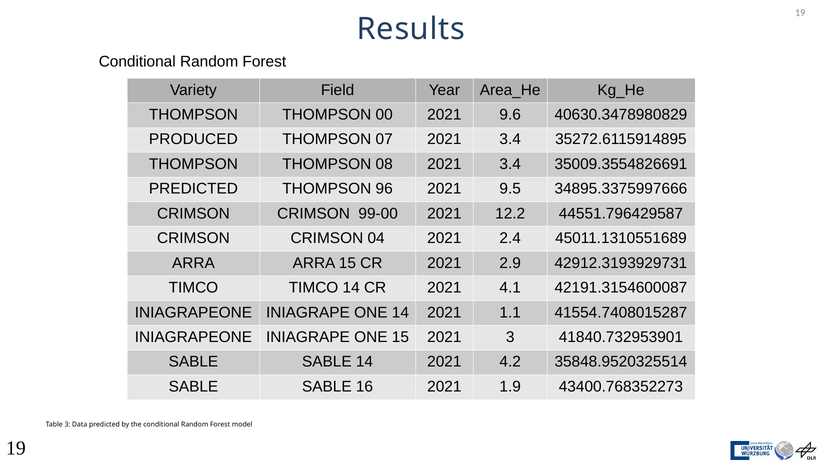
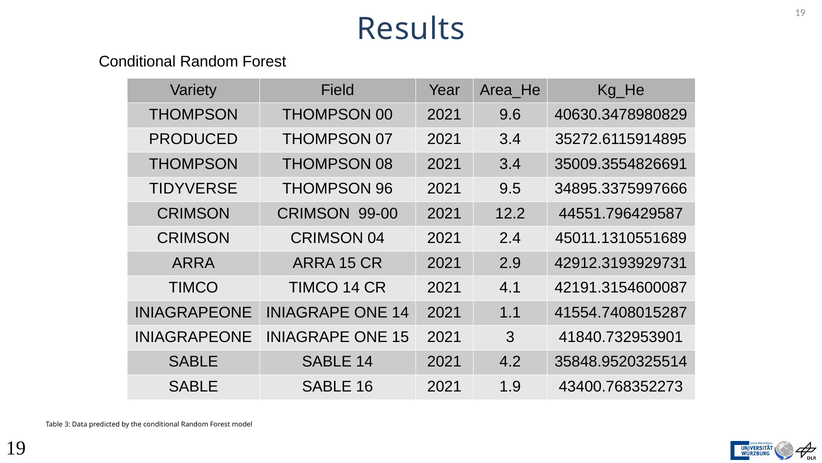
PREDICTED at (193, 189): PREDICTED -> TIDYVERSE
